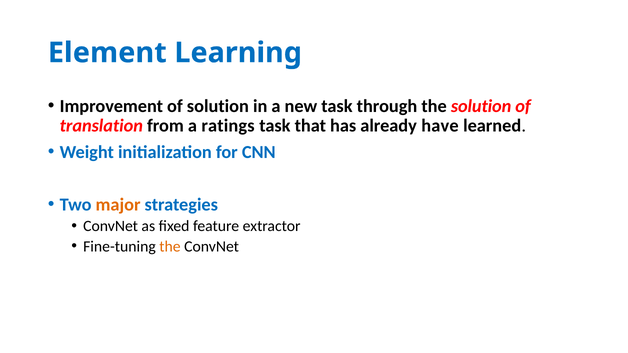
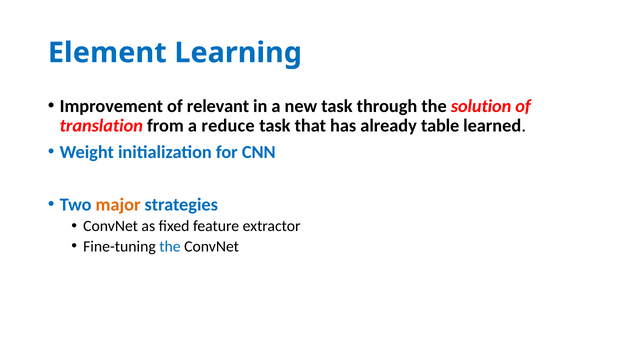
of solution: solution -> relevant
ratings: ratings -> reduce
have: have -> table
the at (170, 247) colour: orange -> blue
